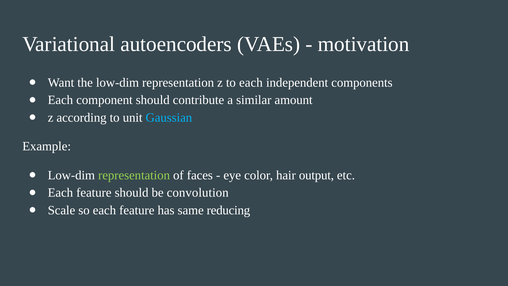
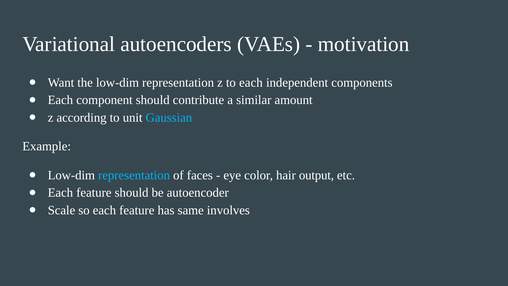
representation at (134, 175) colour: light green -> light blue
convolution: convolution -> autoencoder
reducing: reducing -> involves
